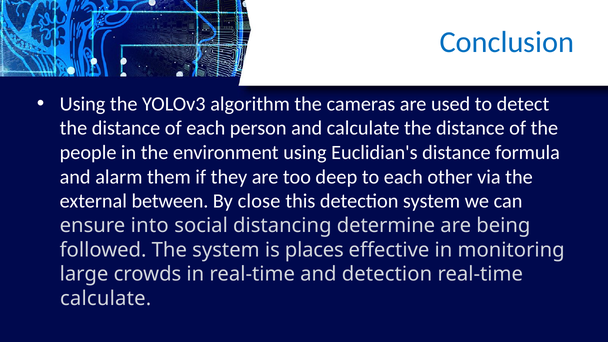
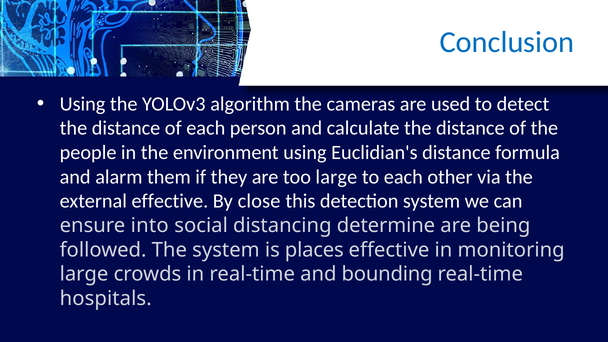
too deep: deep -> large
external between: between -> effective
and detection: detection -> bounding
calculate at (106, 298): calculate -> hospitals
